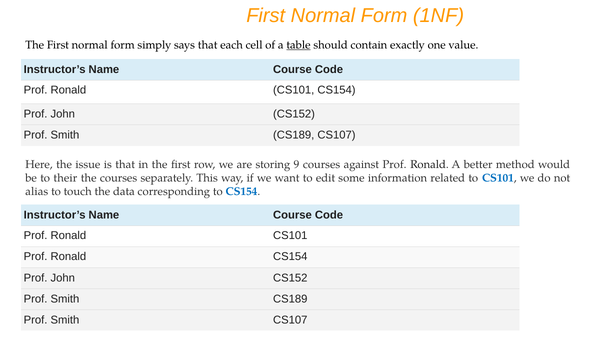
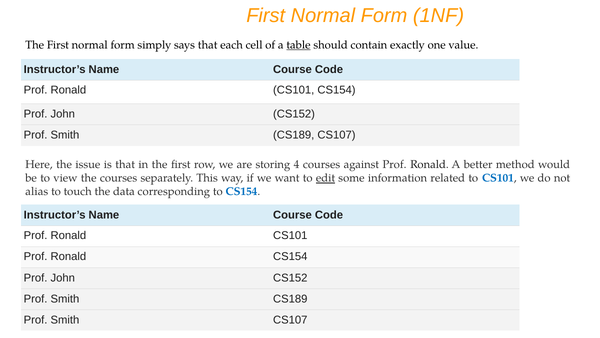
9: 9 -> 4
their: their -> view
edit underline: none -> present
